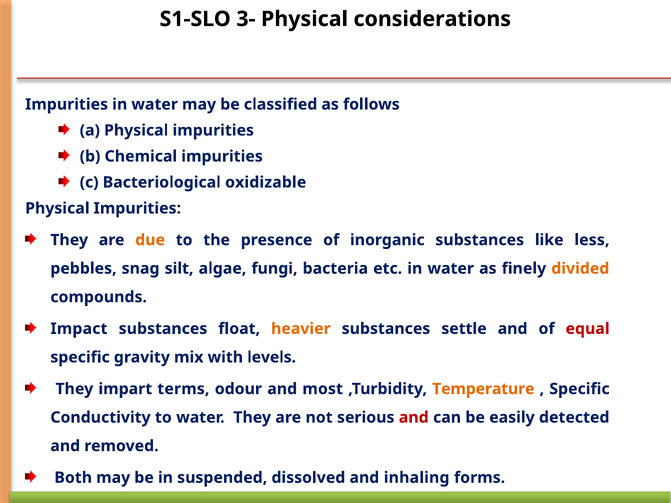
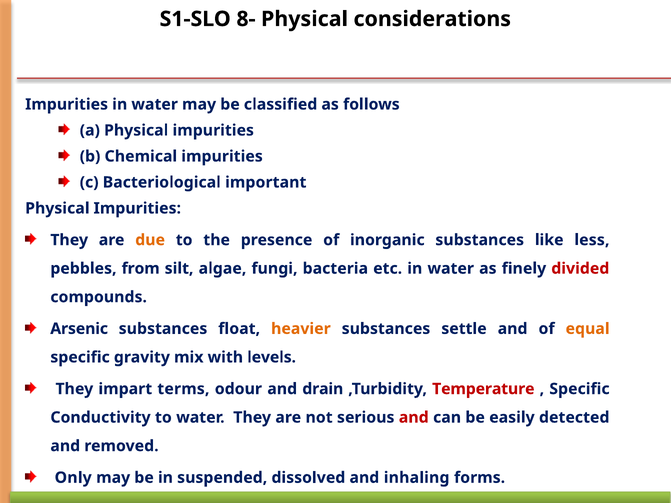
3-: 3- -> 8-
oxidizable: oxidizable -> important
snag: snag -> from
divided colour: orange -> red
Impact: Impact -> Arsenic
equal colour: red -> orange
most: most -> drain
Temperature colour: orange -> red
Both: Both -> Only
